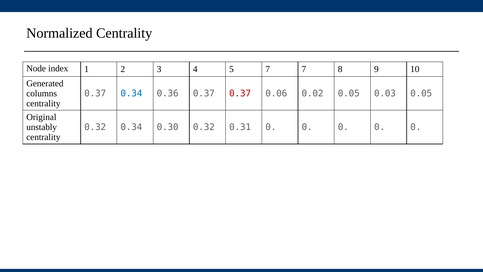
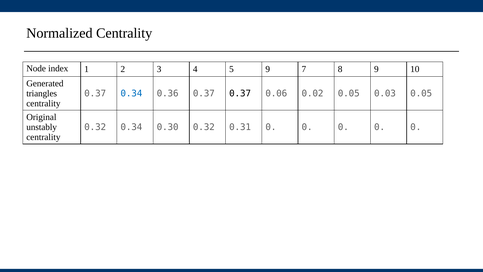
5 7: 7 -> 9
columns: columns -> triangles
0.37 at (240, 93) colour: red -> black
